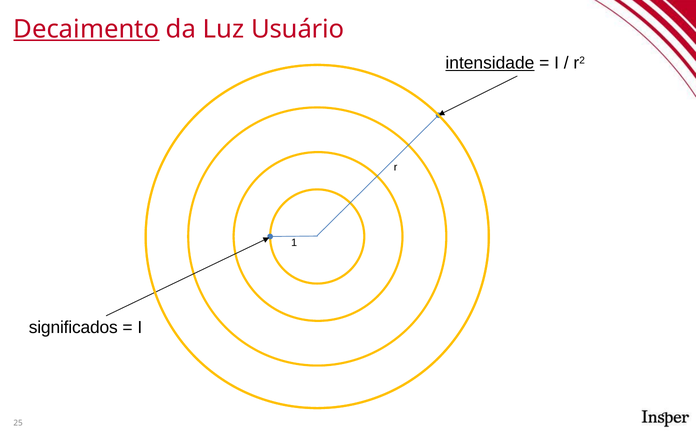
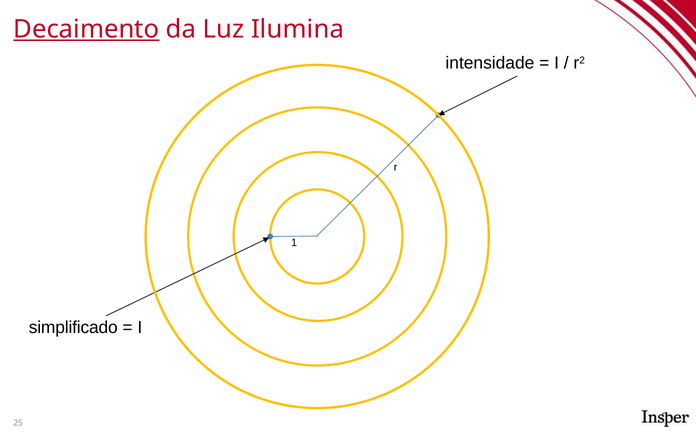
Usuário: Usuário -> Ilumina
intensidade underline: present -> none
significados: significados -> simplificado
